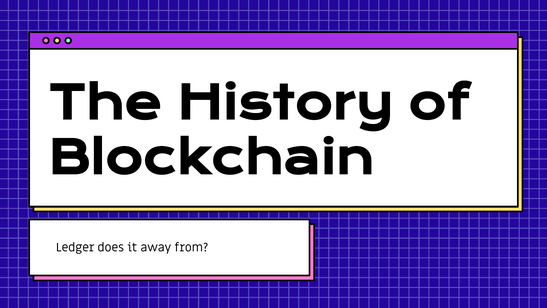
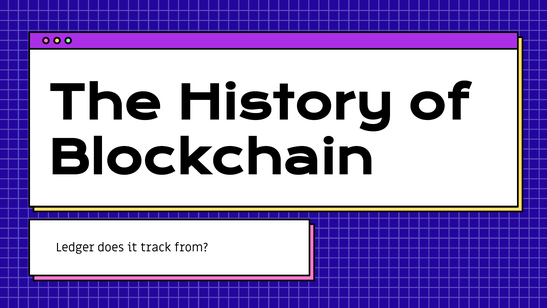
away: away -> track
